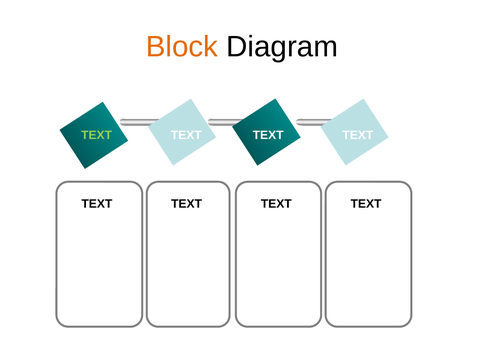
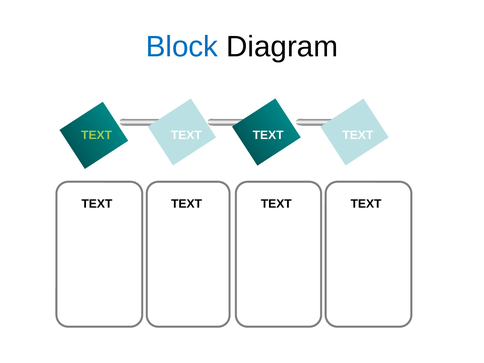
Block colour: orange -> blue
